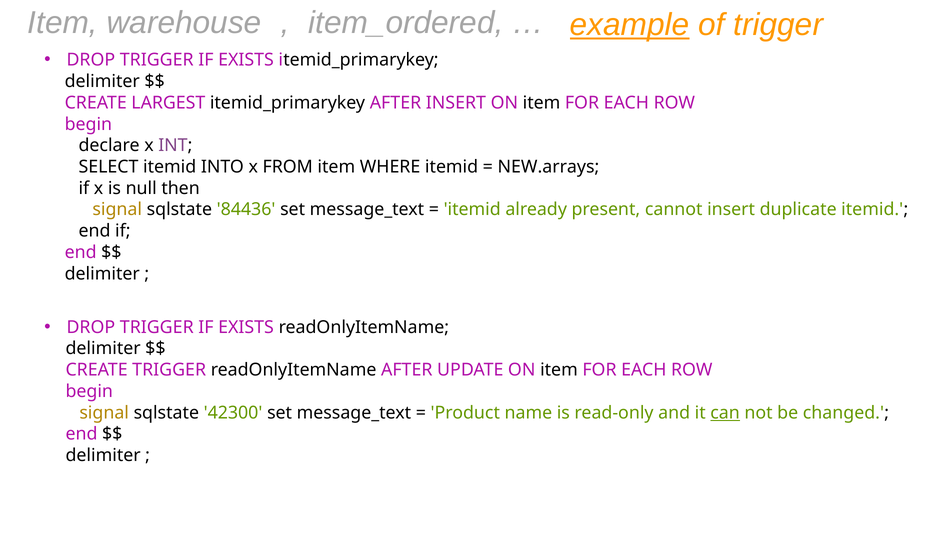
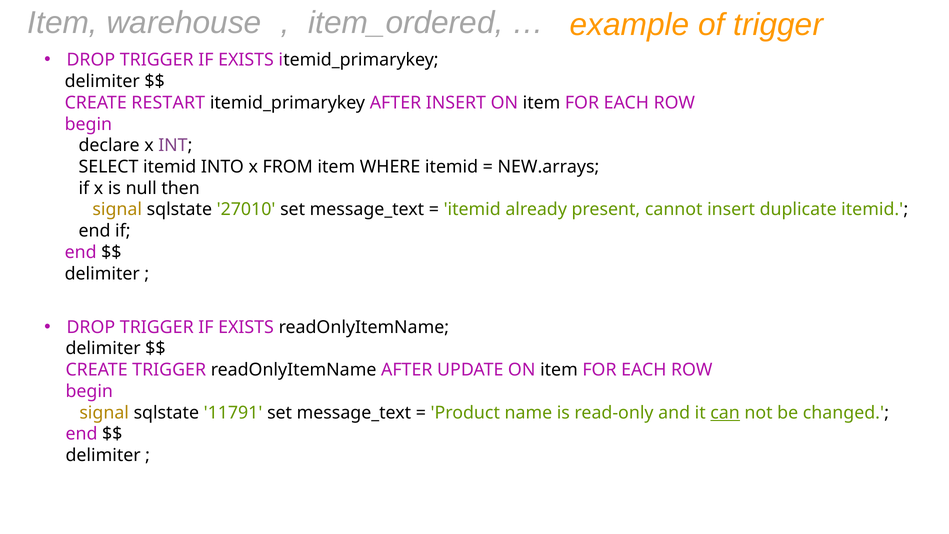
example underline: present -> none
LARGEST: LARGEST -> RESTART
84436: 84436 -> 27010
42300: 42300 -> 11791
